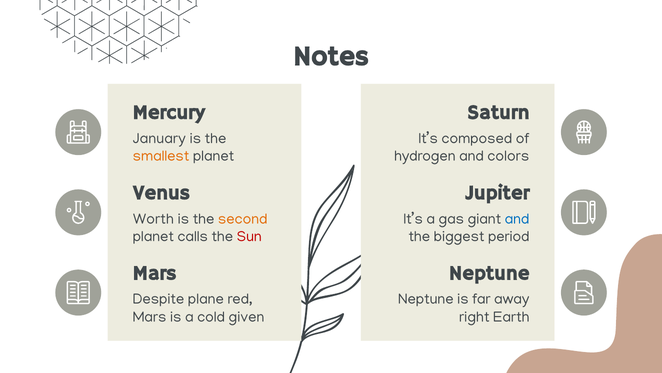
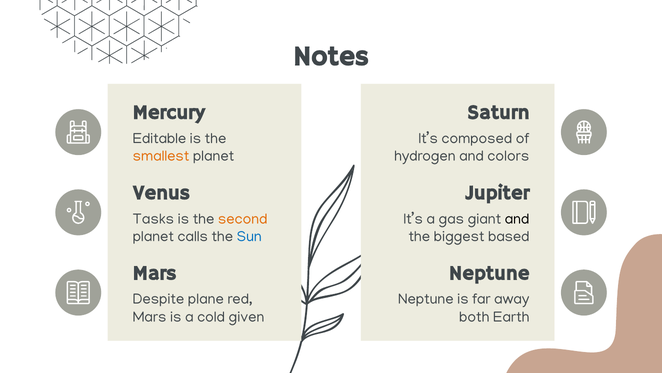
January: January -> Editable
Worth: Worth -> Tasks
and at (517, 218) colour: blue -> black
Sun colour: red -> blue
period: period -> based
right: right -> both
